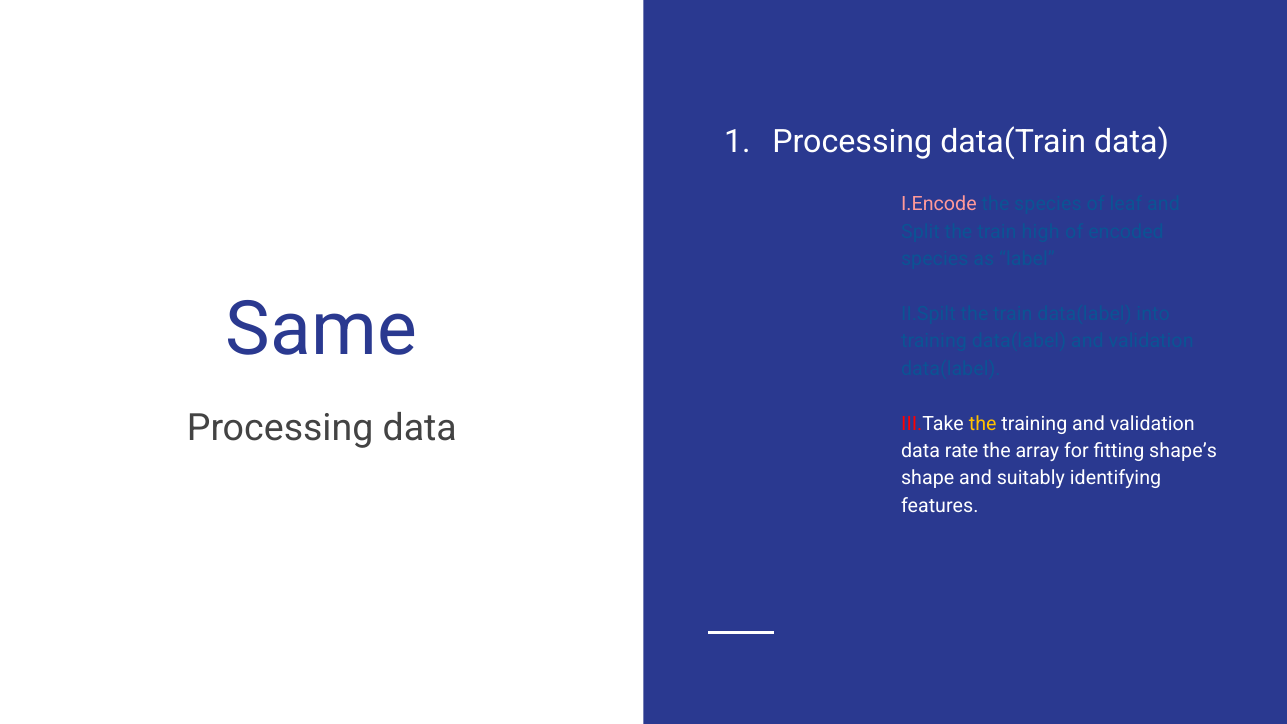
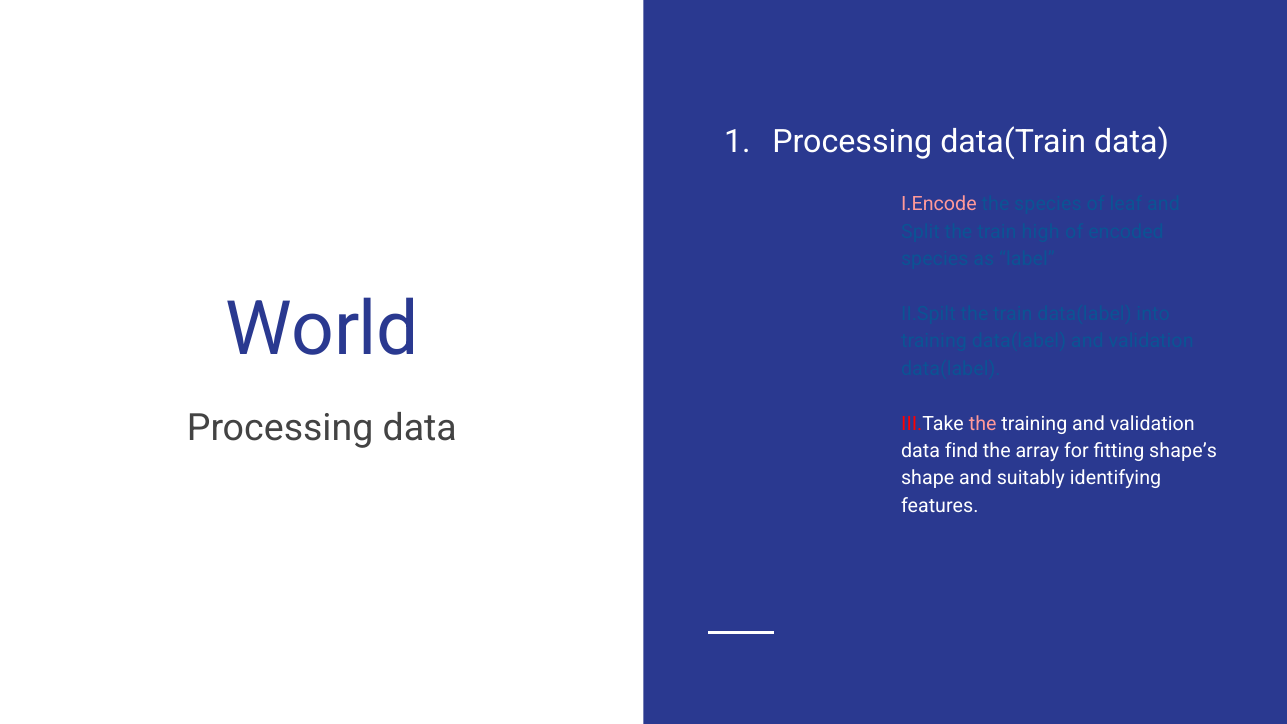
Same: Same -> World
the at (983, 424) colour: yellow -> pink
rate: rate -> find
